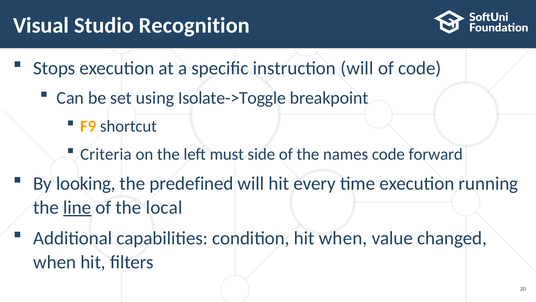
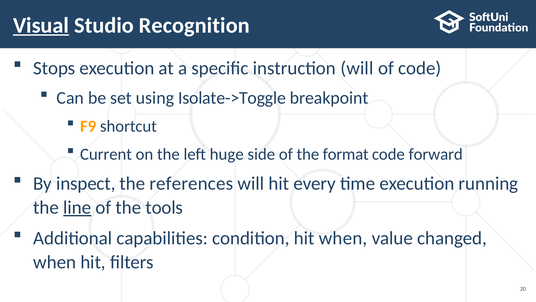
Visual underline: none -> present
Criteria: Criteria -> Current
must: must -> huge
names: names -> format
looking: looking -> inspect
predefined: predefined -> references
local: local -> tools
